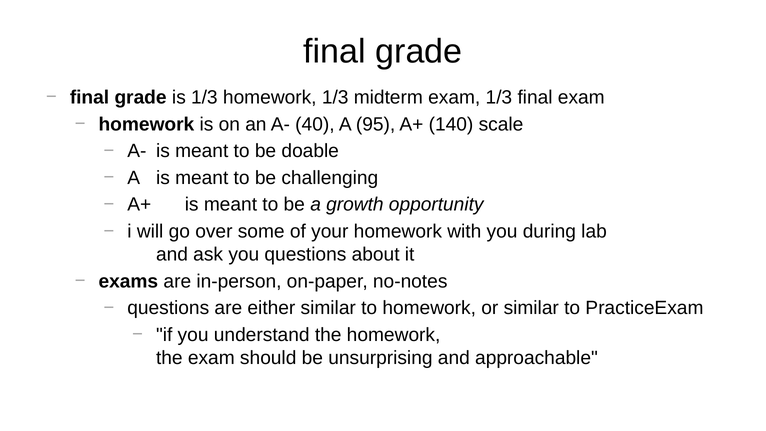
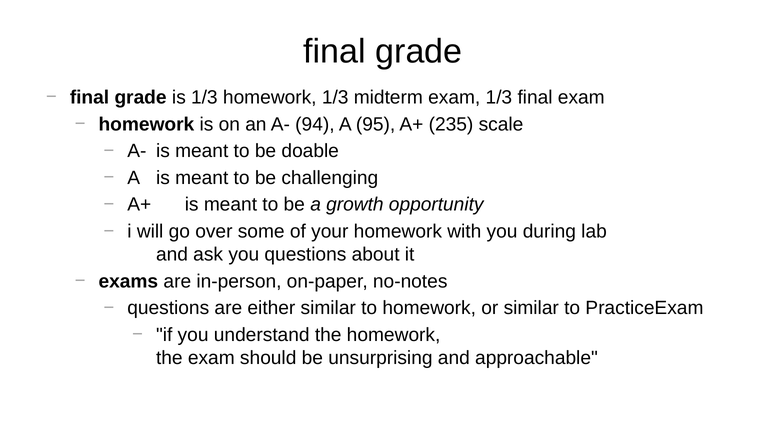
40: 40 -> 94
140: 140 -> 235
